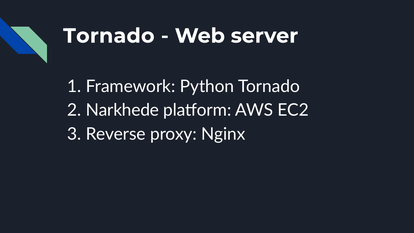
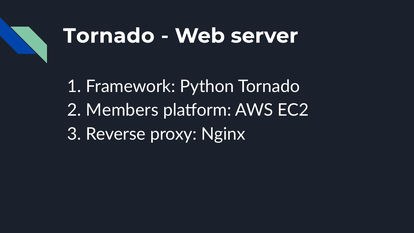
Narkhede: Narkhede -> Members
